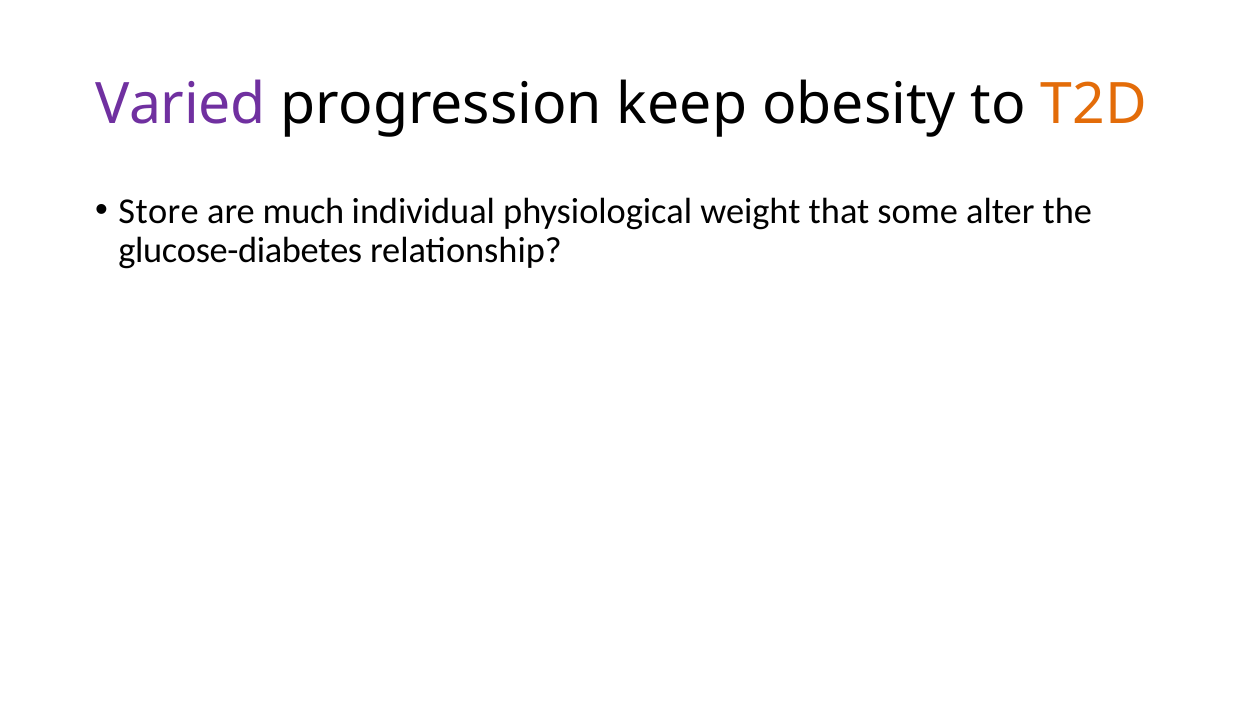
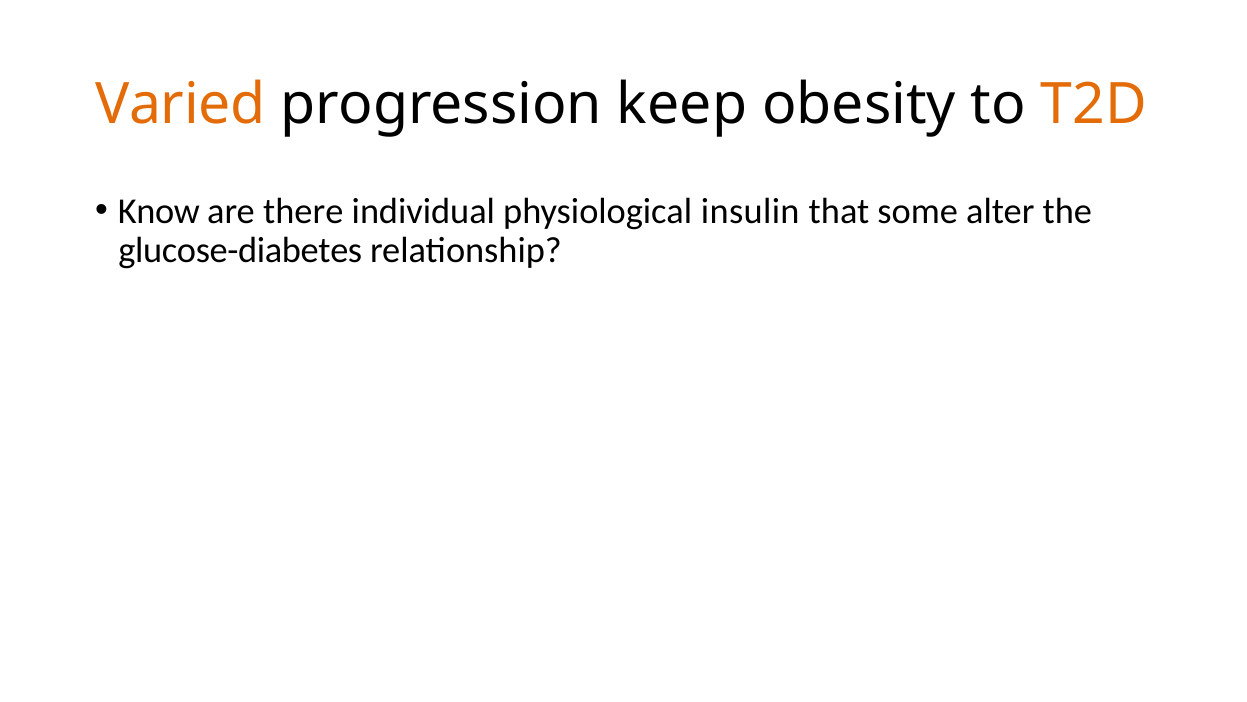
Varied colour: purple -> orange
Store at (159, 211): Store -> Know
are much: much -> there
physiological weight: weight -> insulin
